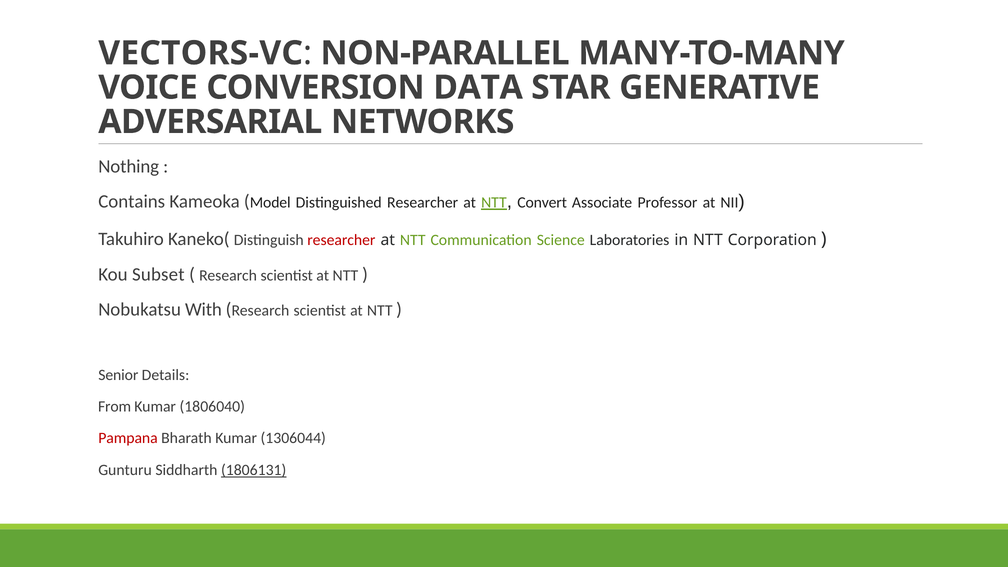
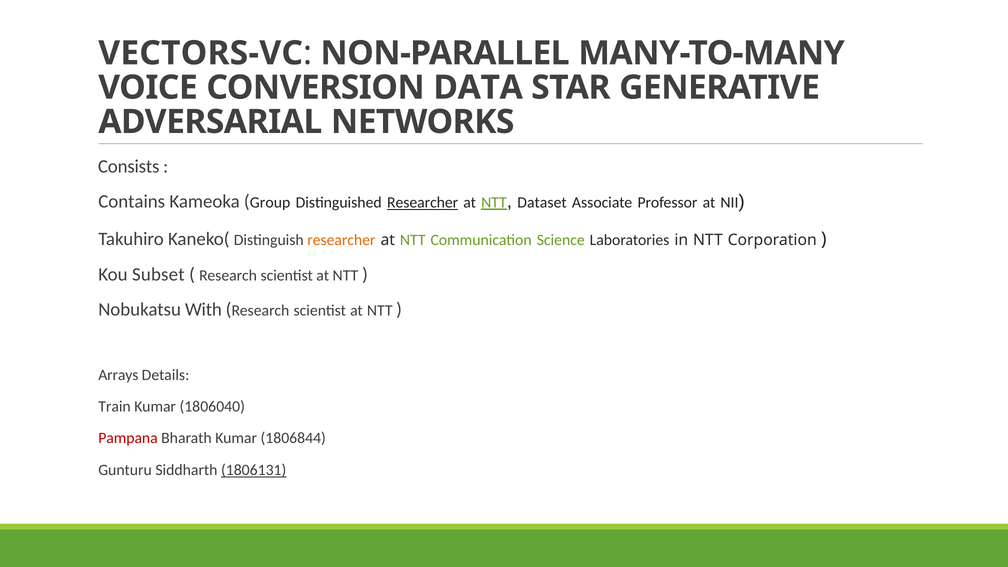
Nothing: Nothing -> Consists
Model: Model -> Group
Researcher at (423, 203) underline: none -> present
Convert: Convert -> Dataset
researcher at (341, 240) colour: red -> orange
Senior: Senior -> Arrays
From: From -> Train
1306044: 1306044 -> 1806844
